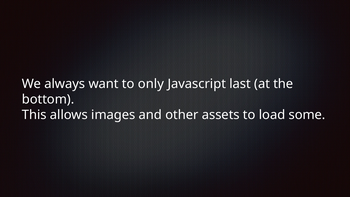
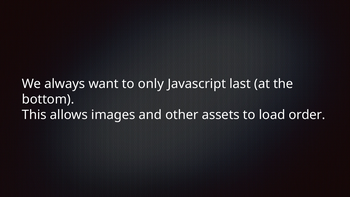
some: some -> order
